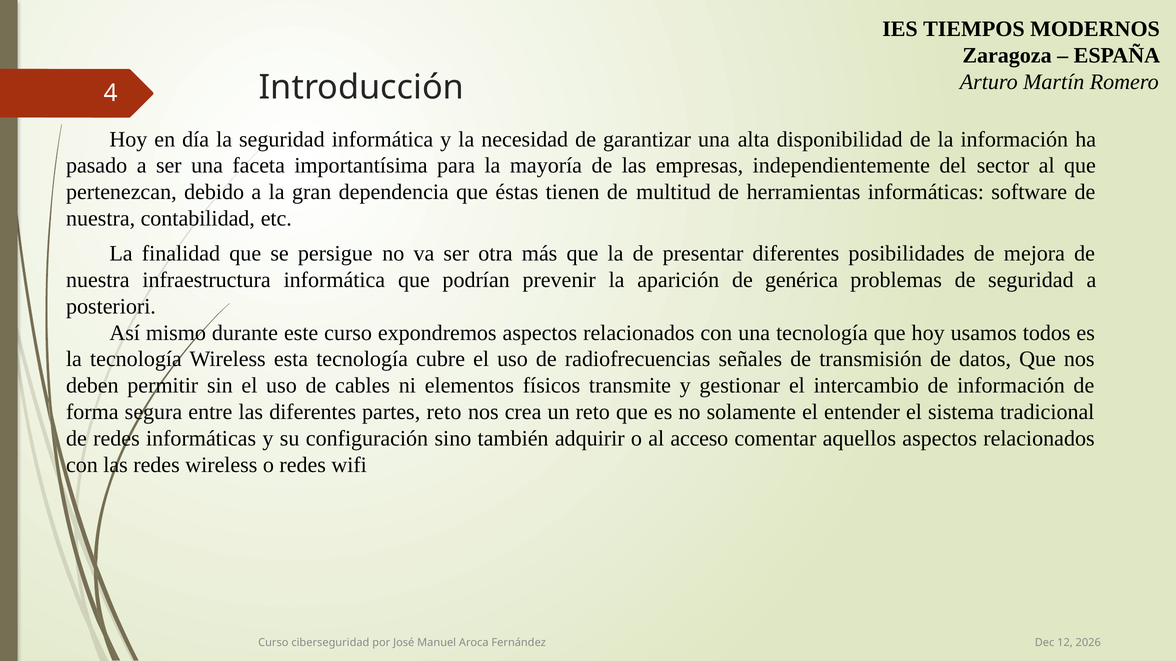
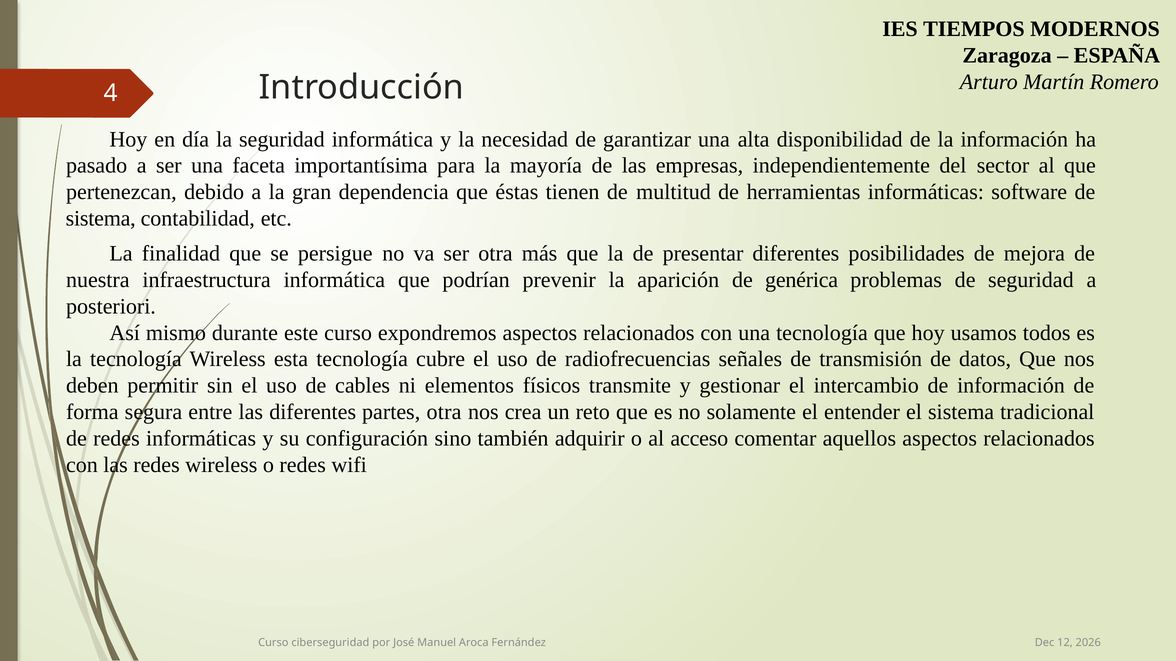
nuestra at (101, 219): nuestra -> sistema
partes reto: reto -> otra
